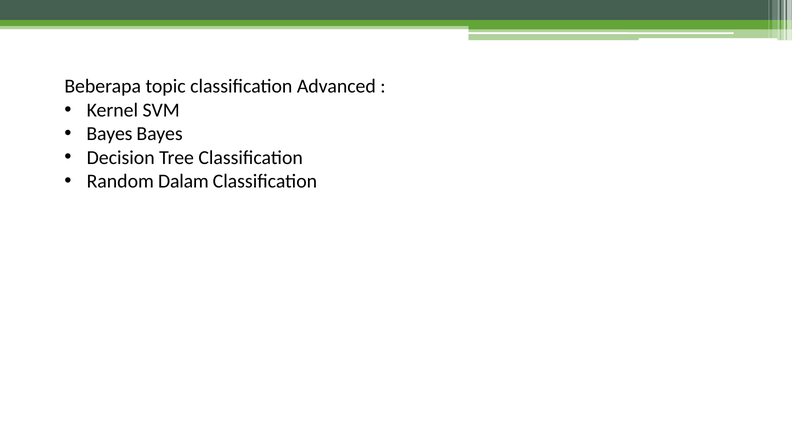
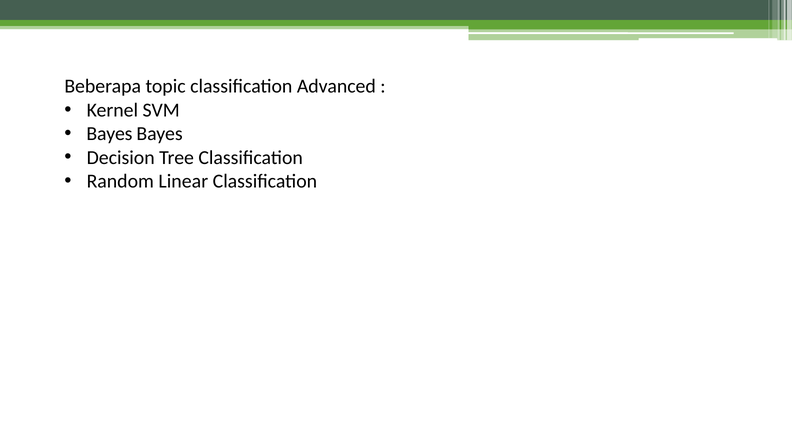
Dalam: Dalam -> Linear
